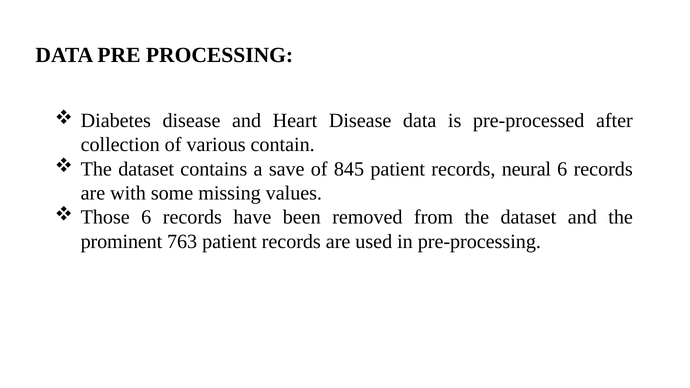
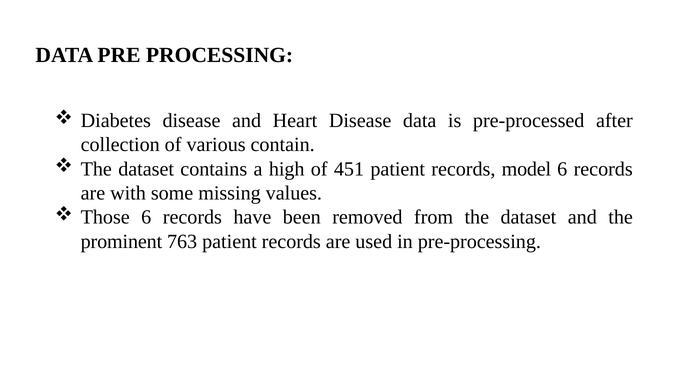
save: save -> high
845: 845 -> 451
neural: neural -> model
